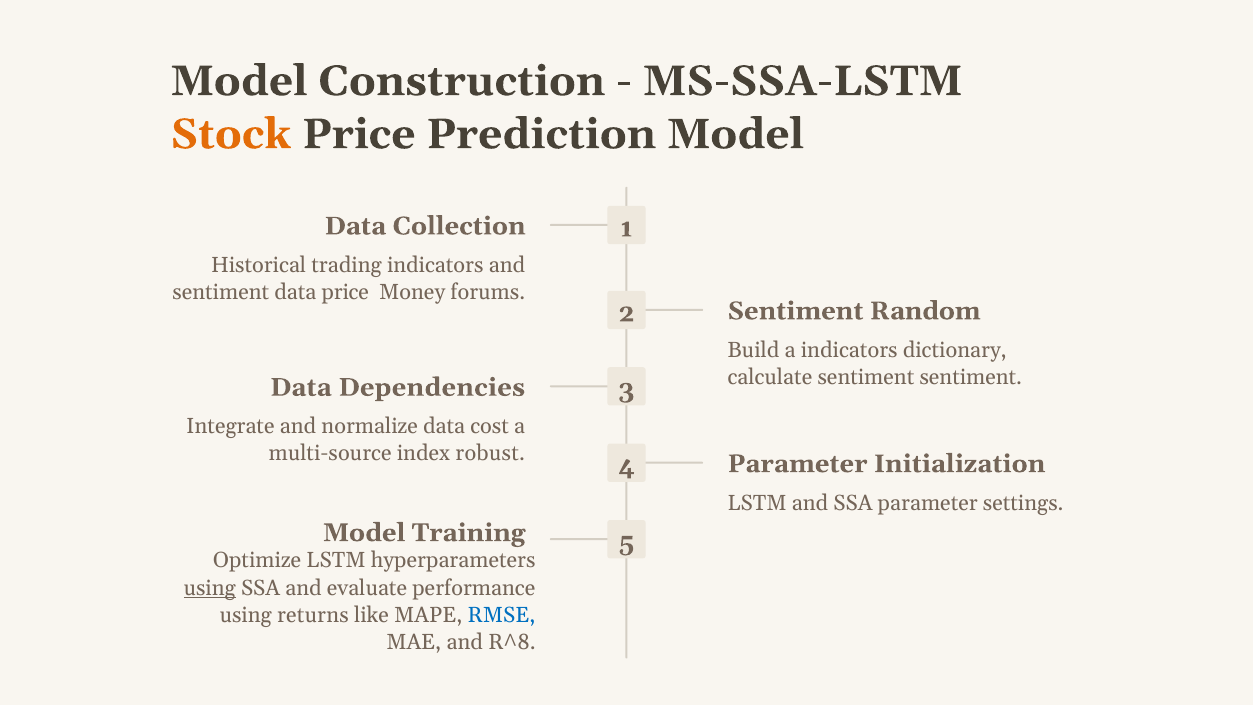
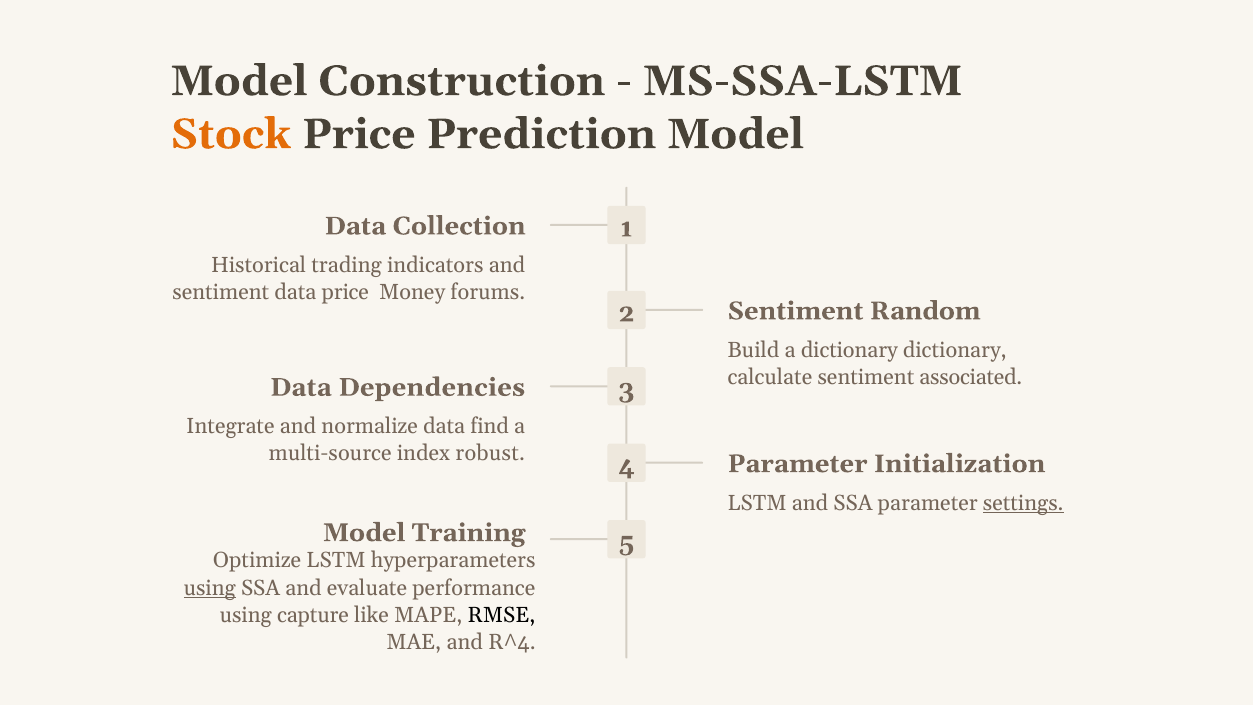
a indicators: indicators -> dictionary
sentiment sentiment: sentiment -> associated
cost: cost -> find
settings underline: none -> present
returns: returns -> capture
RMSE colour: blue -> black
R^8: R^8 -> R^4
